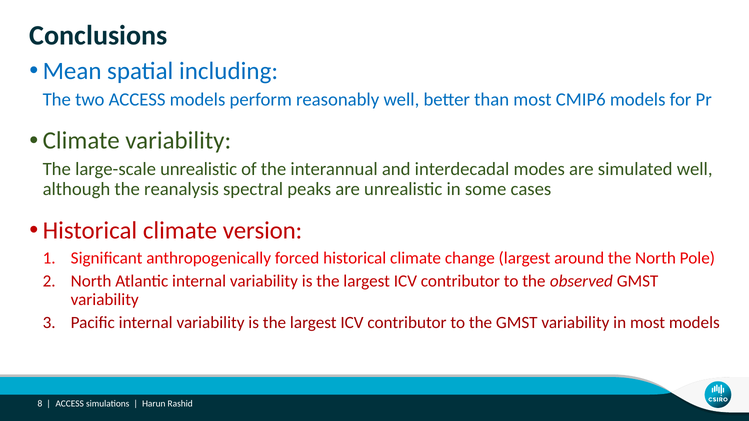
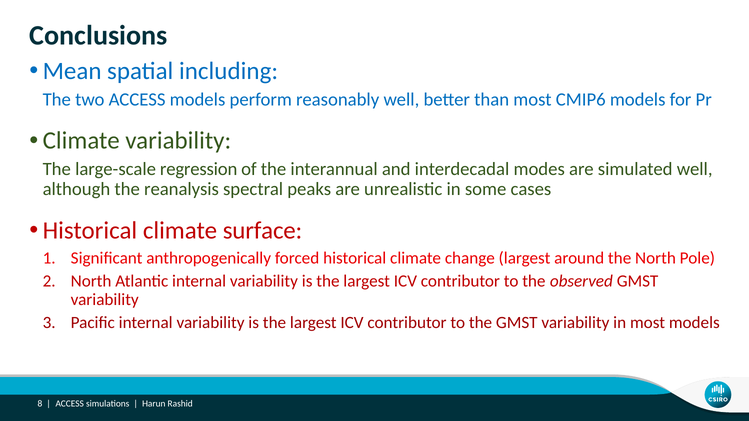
large-scale unrealistic: unrealistic -> regression
version: version -> surface
